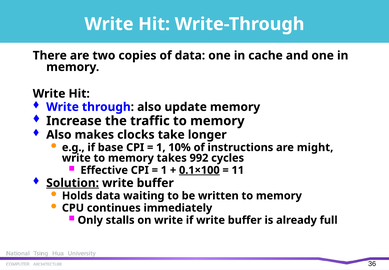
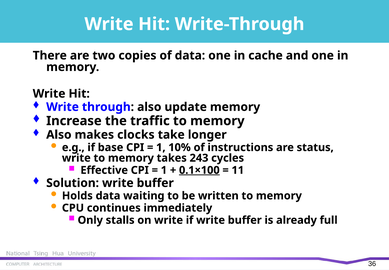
might: might -> status
992: 992 -> 243
Solution underline: present -> none
